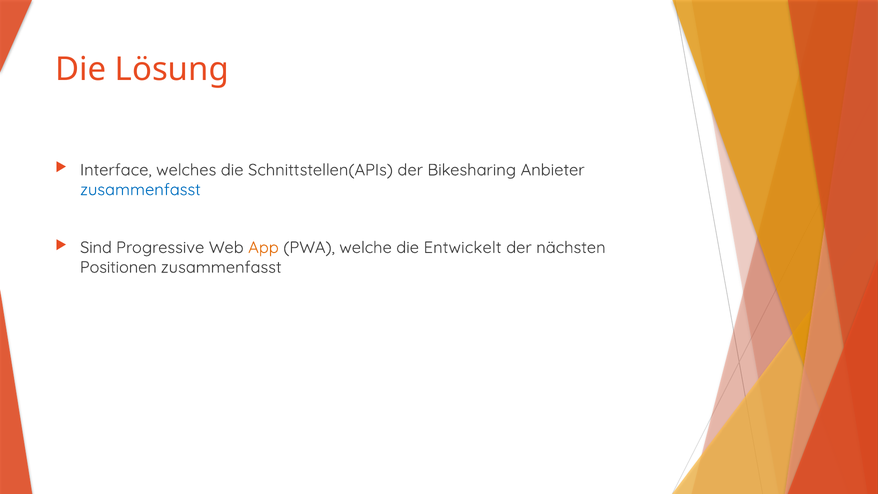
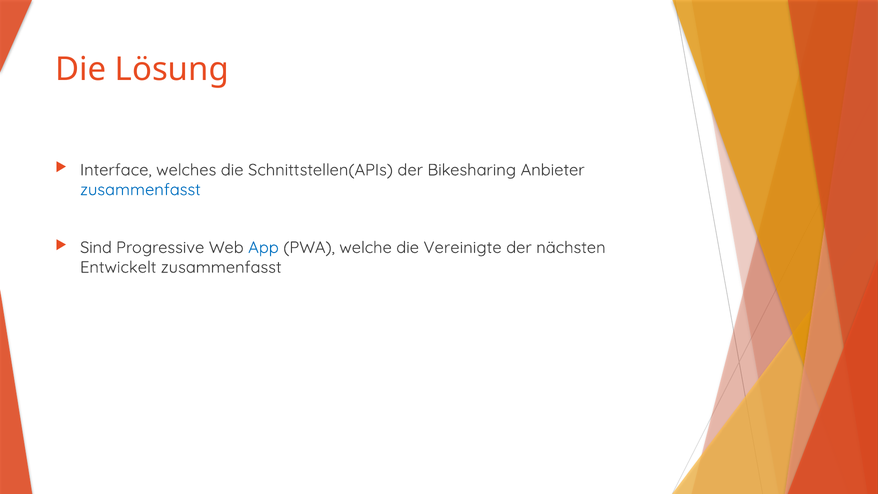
App colour: orange -> blue
Entwickelt: Entwickelt -> Vereinigte
Positionen: Positionen -> Entwickelt
